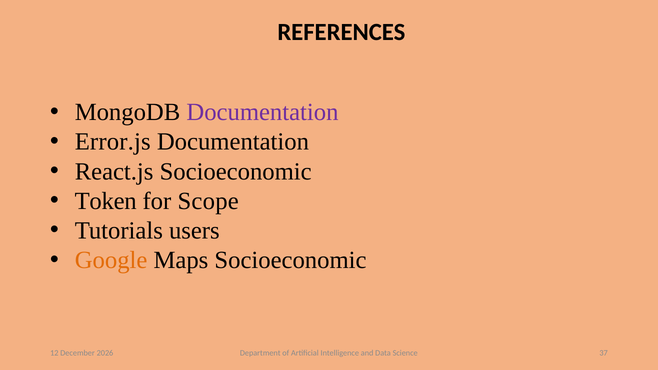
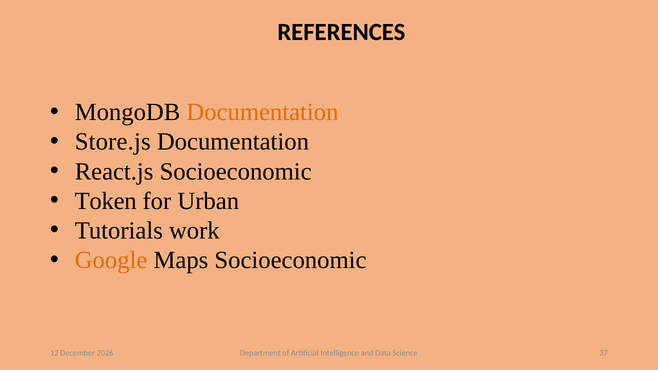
Documentation at (262, 112) colour: purple -> orange
Error.js: Error.js -> Store.js
Scope: Scope -> Urban
users: users -> work
